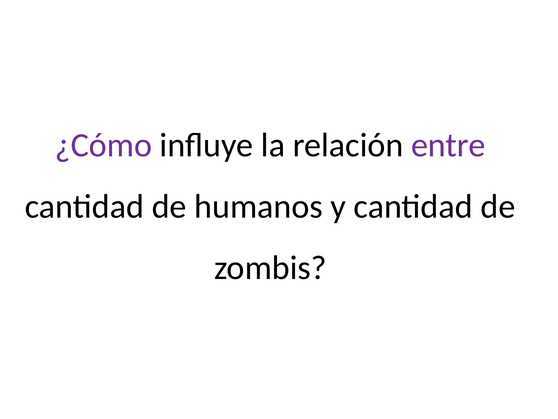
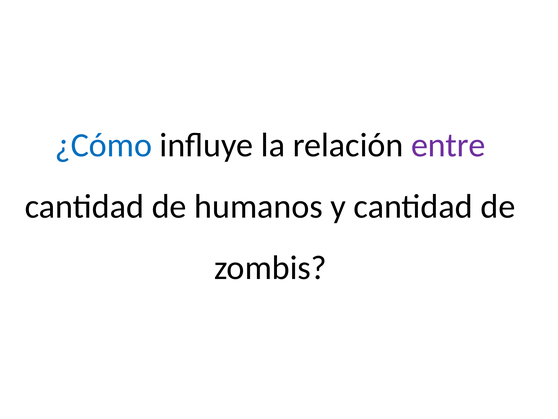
¿Cómo colour: purple -> blue
